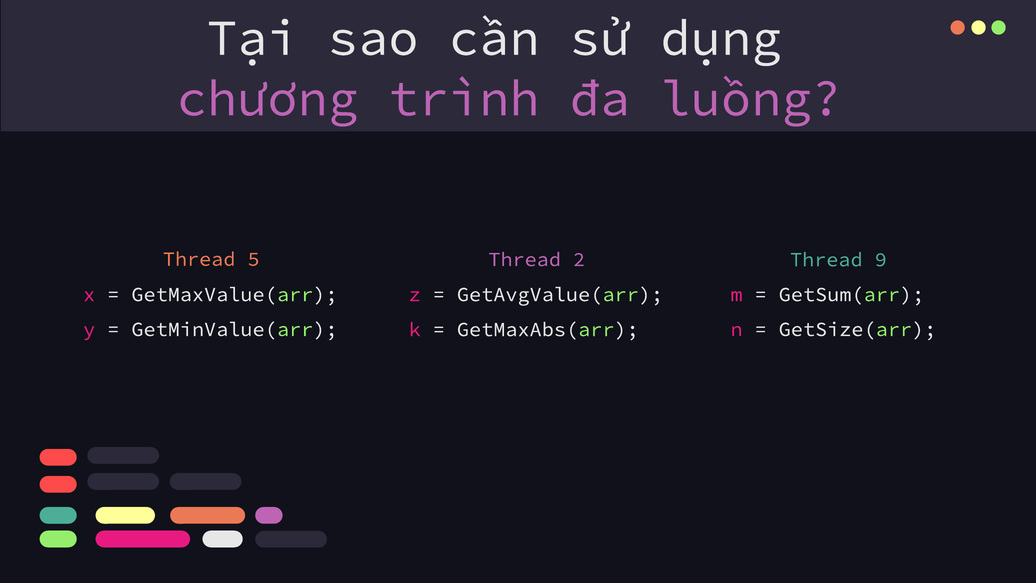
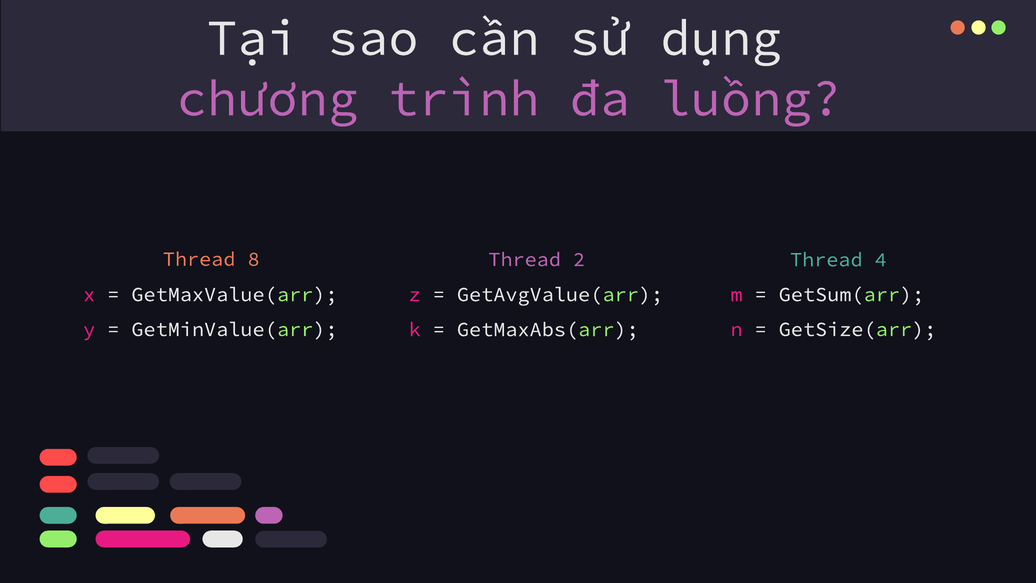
5: 5 -> 8
9: 9 -> 4
